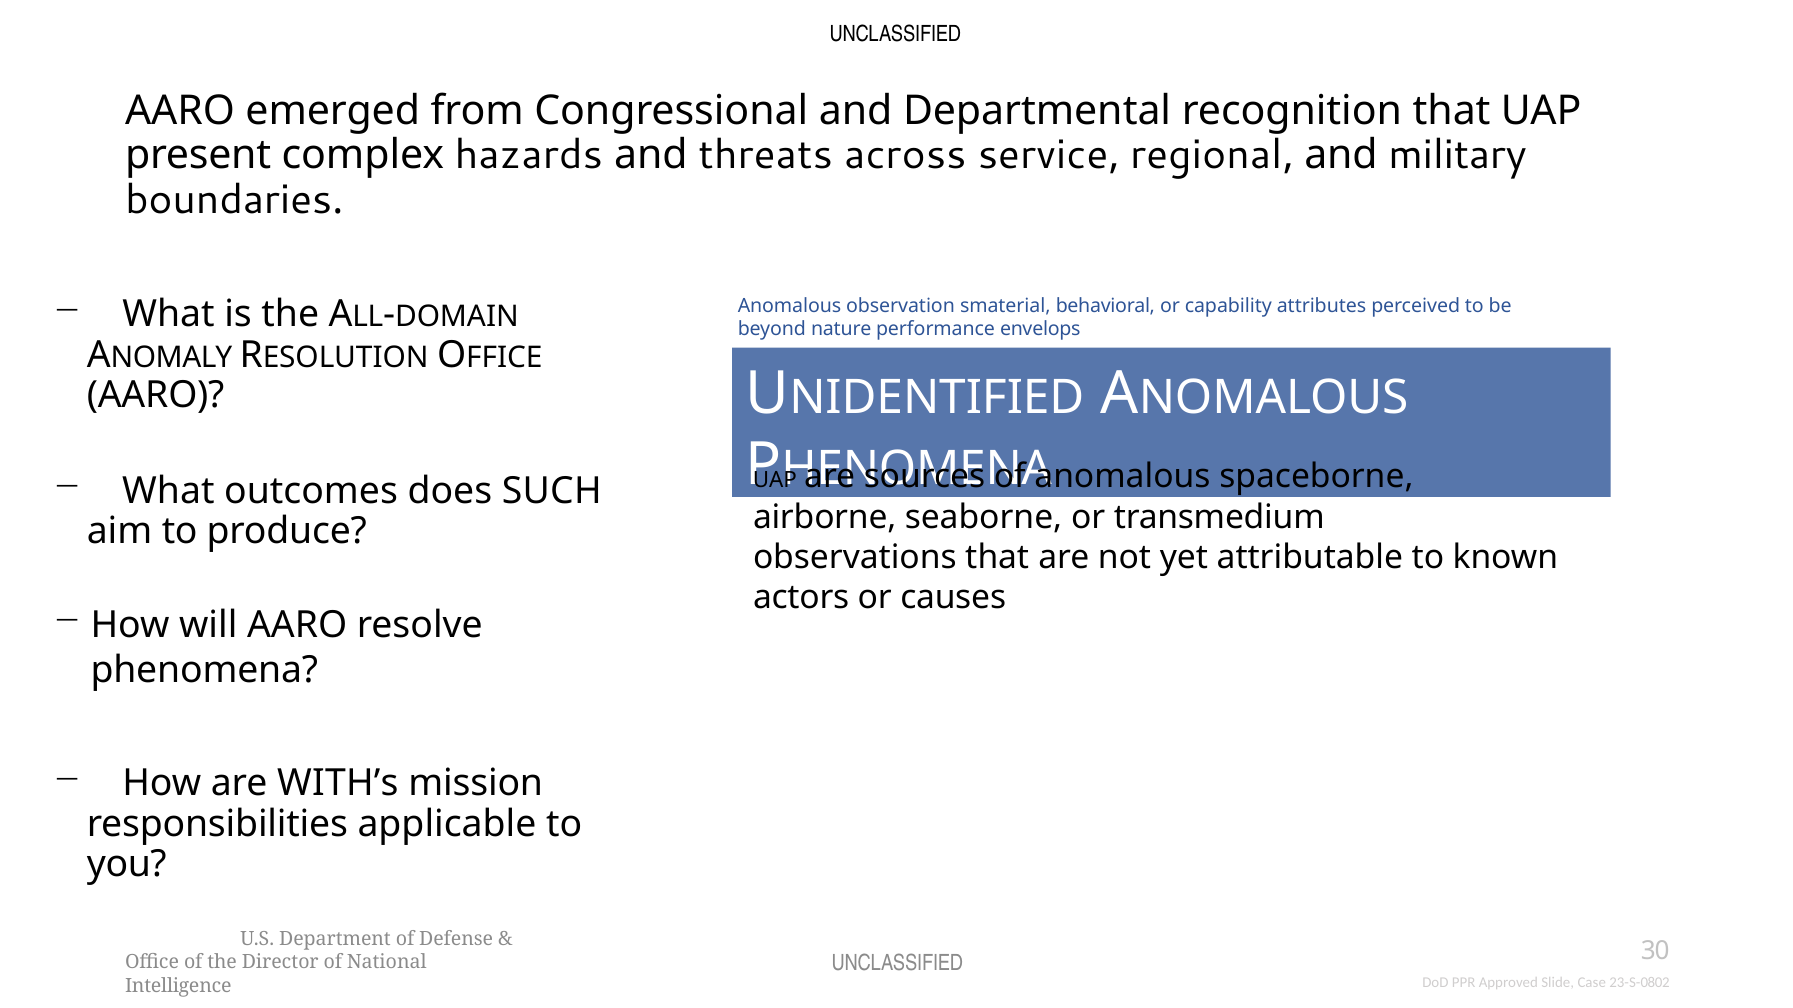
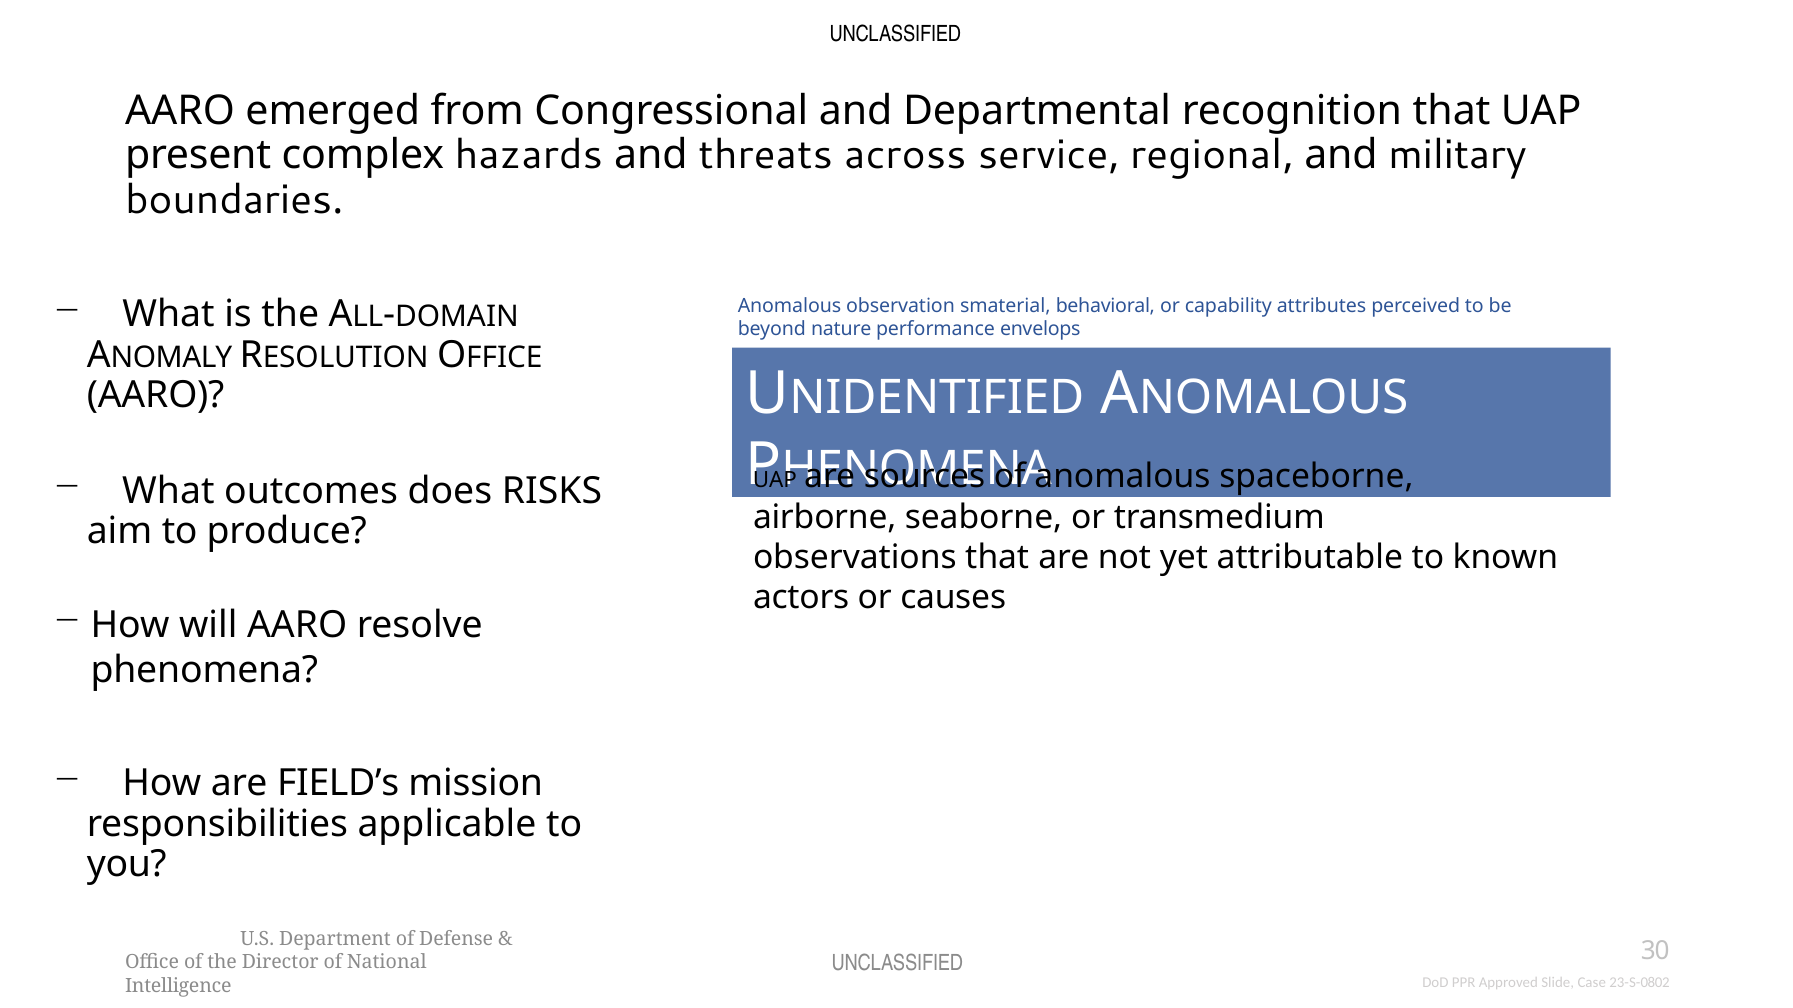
SUCH: SUCH -> RISKS
WITH’s: WITH’s -> FIELD’s
